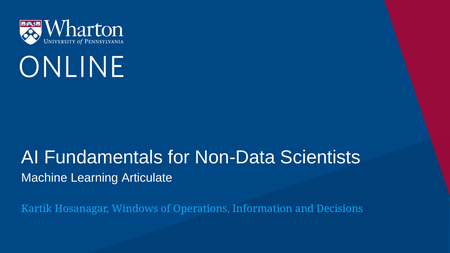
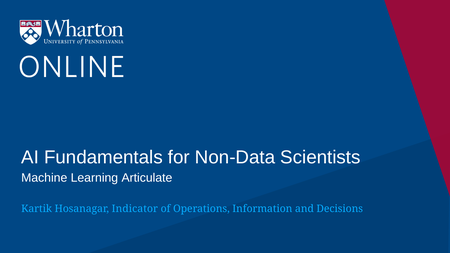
Windows: Windows -> Indicator
